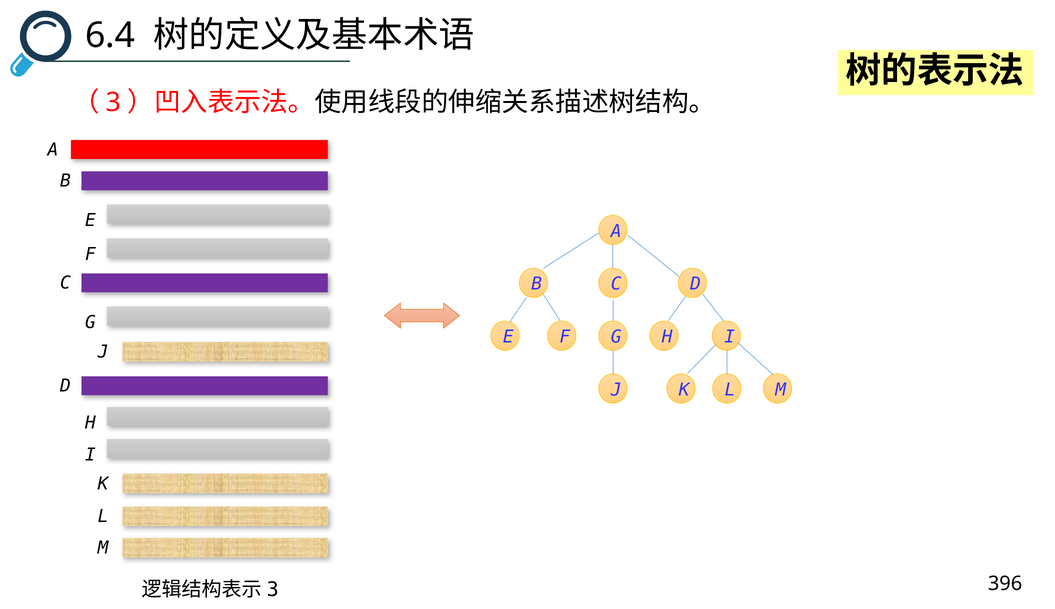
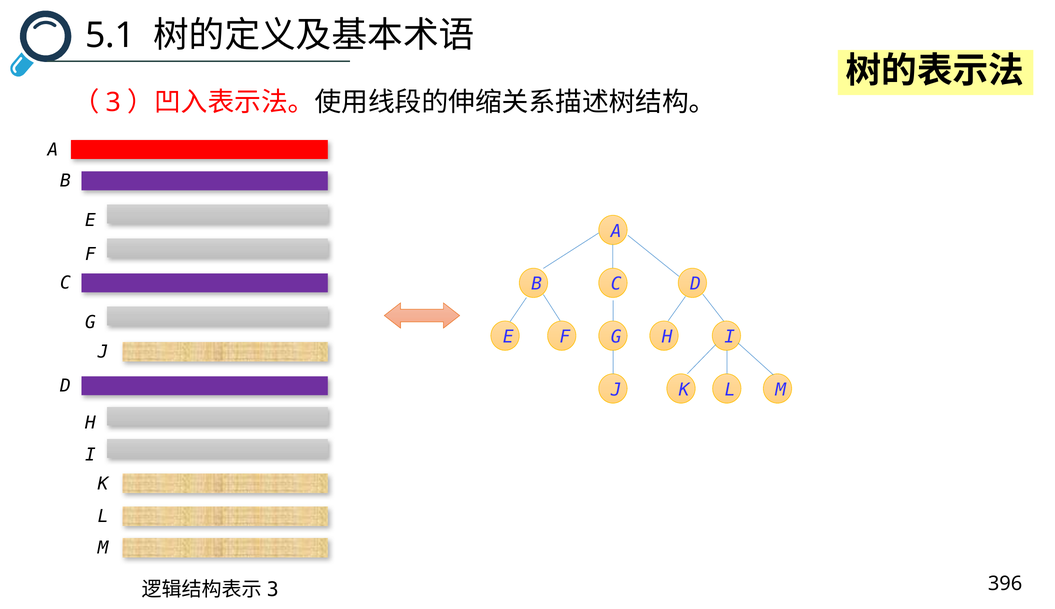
6.4: 6.4 -> 5.1
